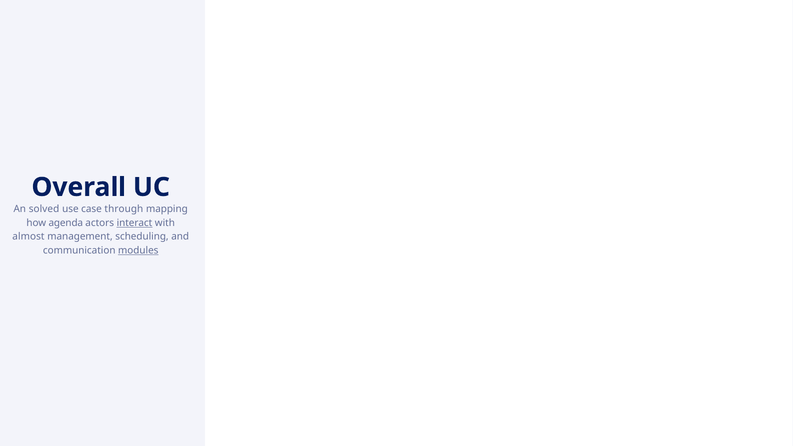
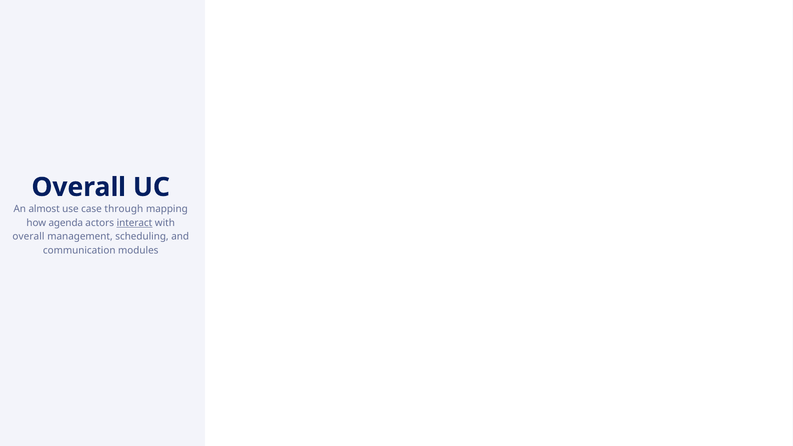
solved: solved -> almost
almost at (28, 237): almost -> overall
modules underline: present -> none
